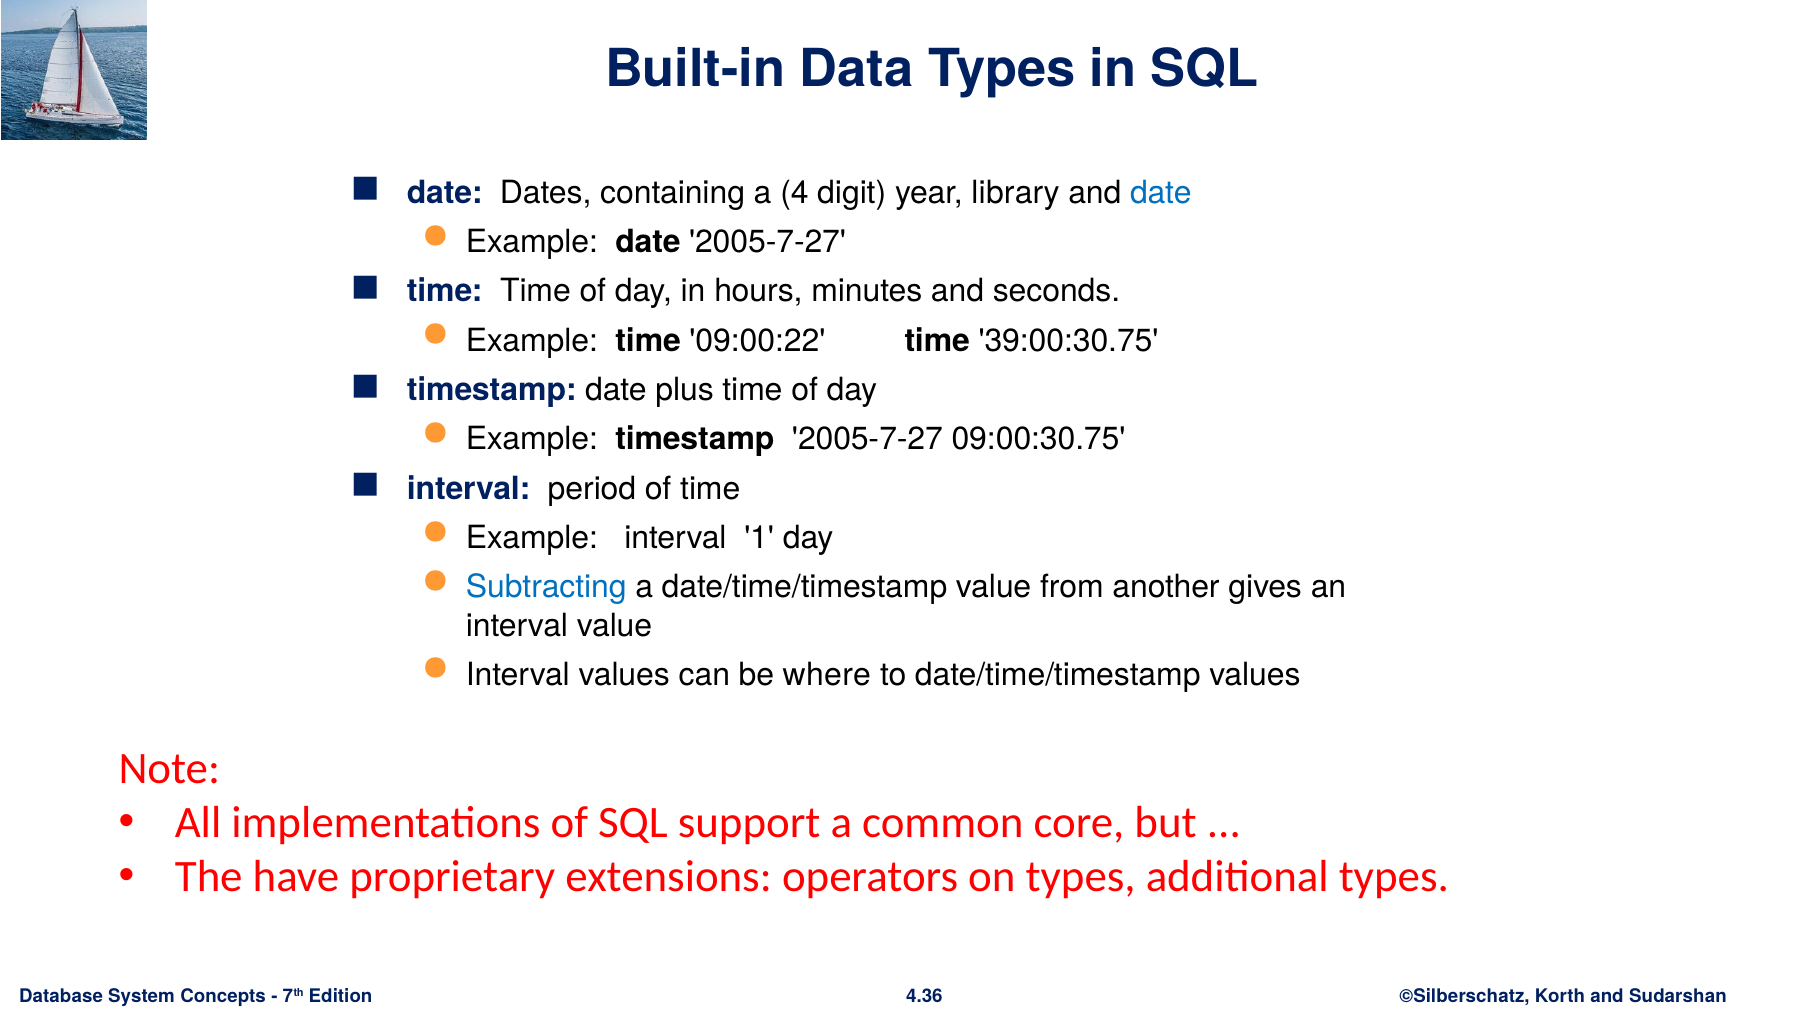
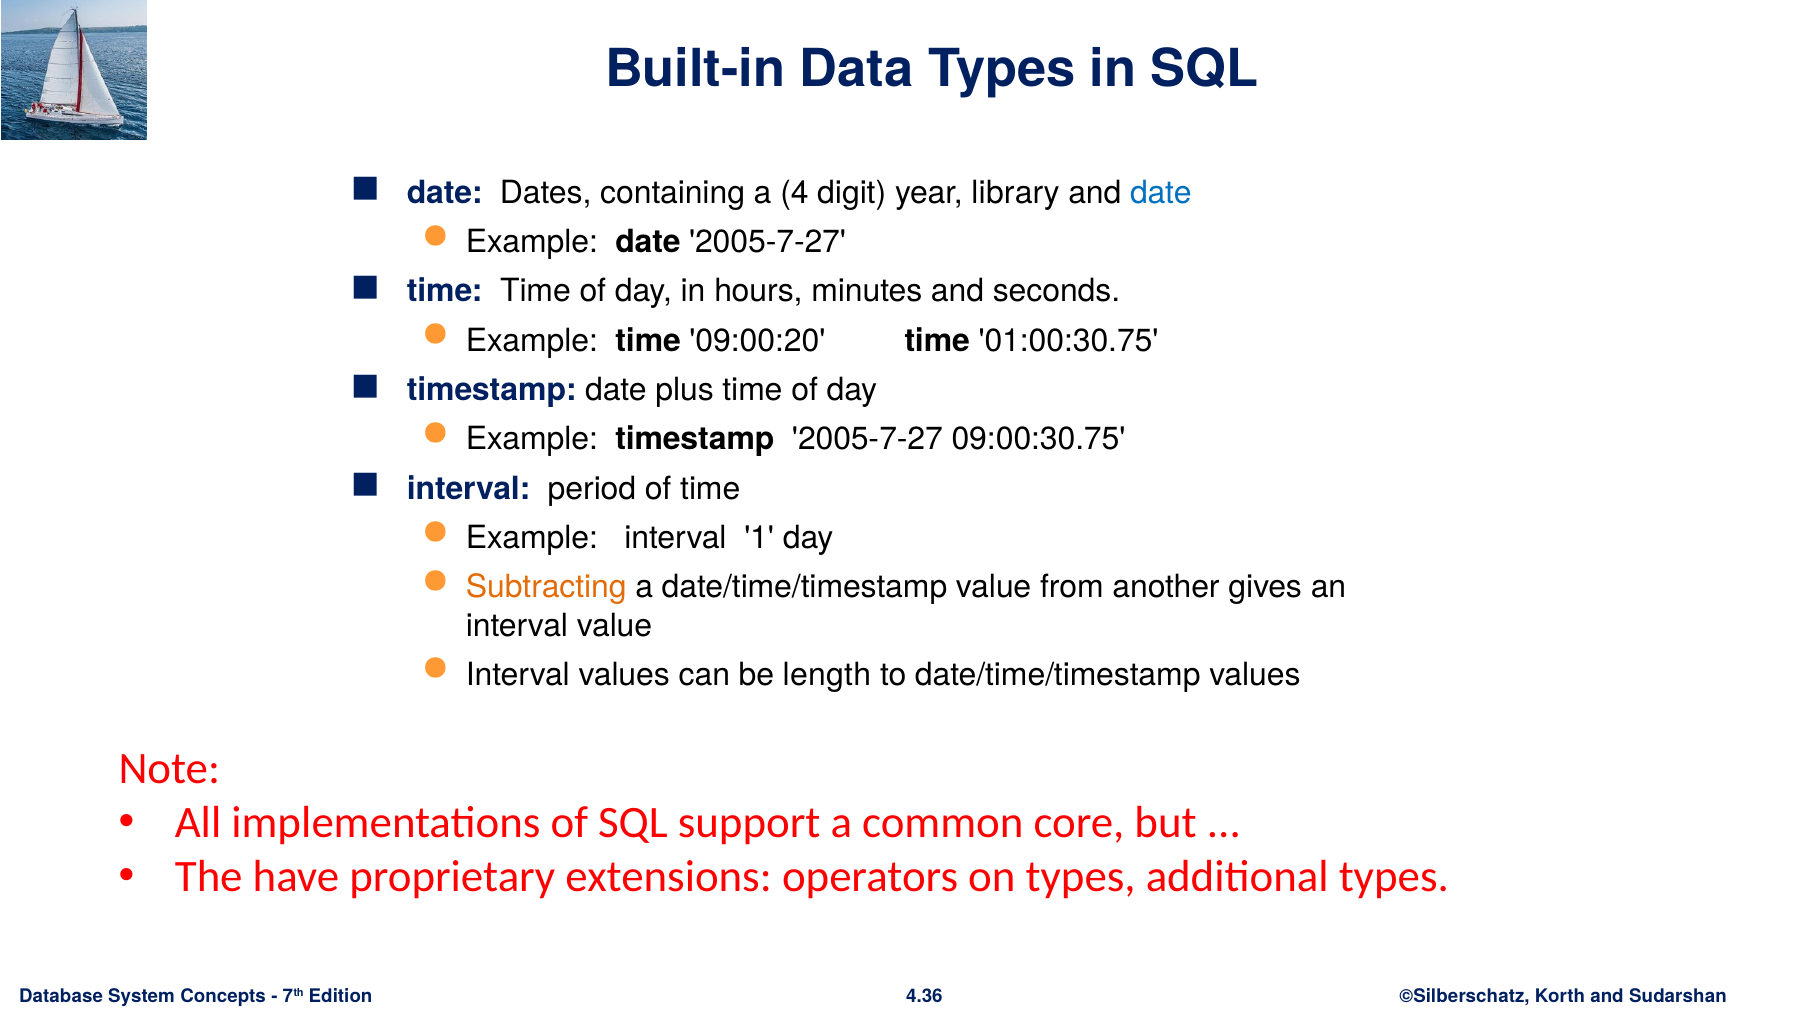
09:00:22: 09:00:22 -> 09:00:20
39:00:30.75: 39:00:30.75 -> 01:00:30.75
Subtracting colour: blue -> orange
where: where -> length
